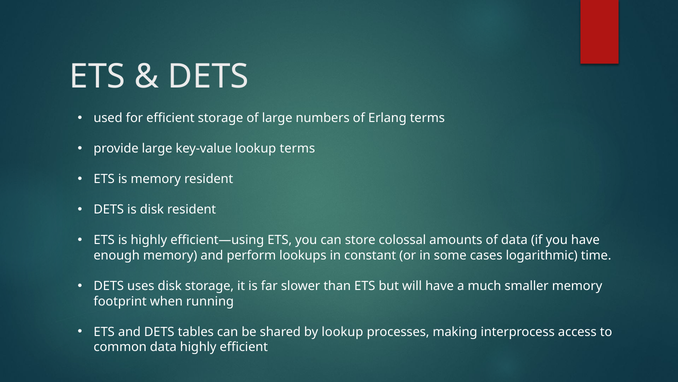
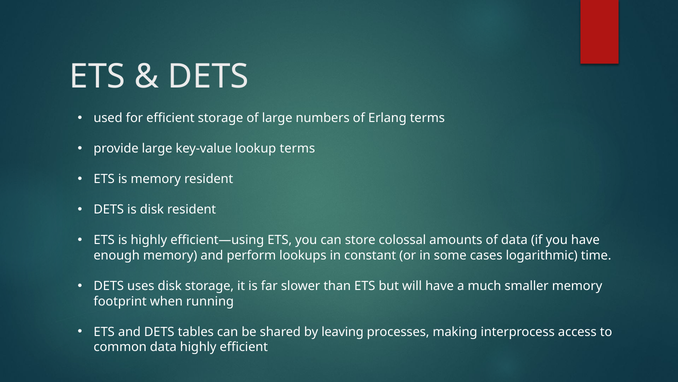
by lookup: lookup -> leaving
